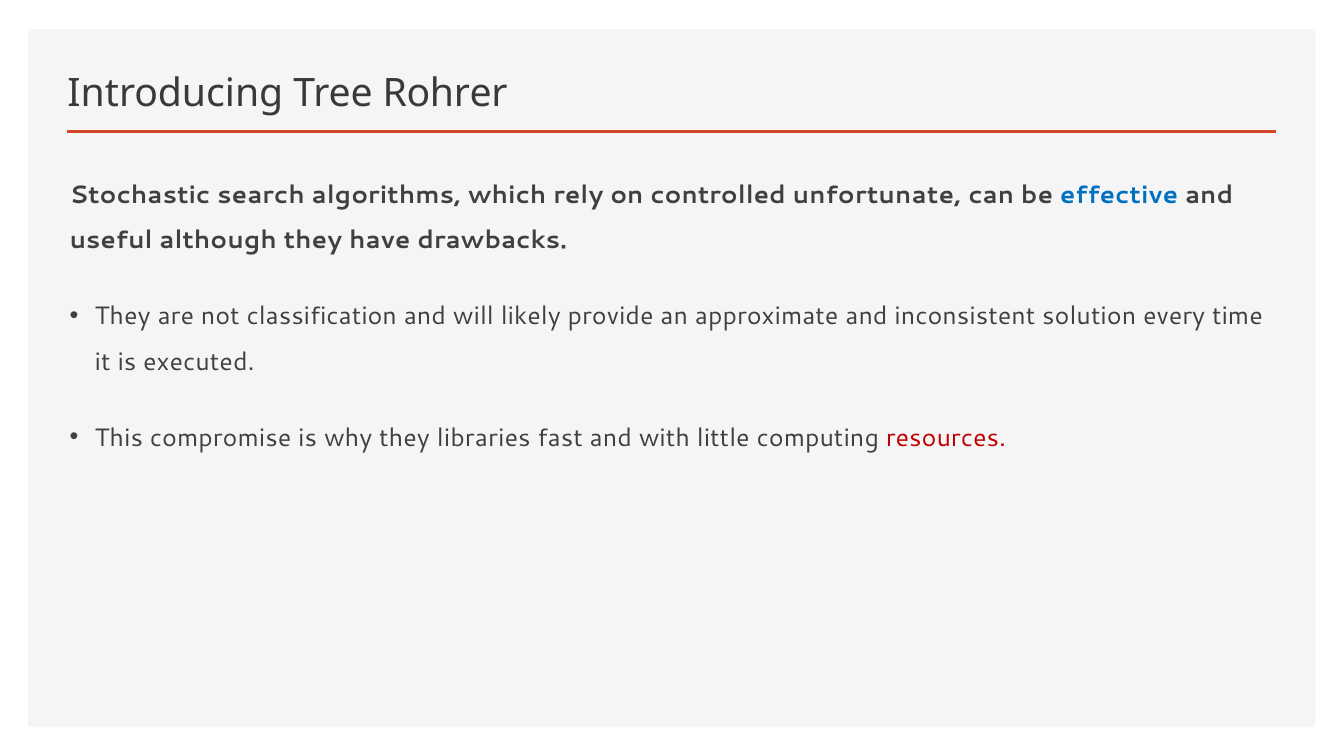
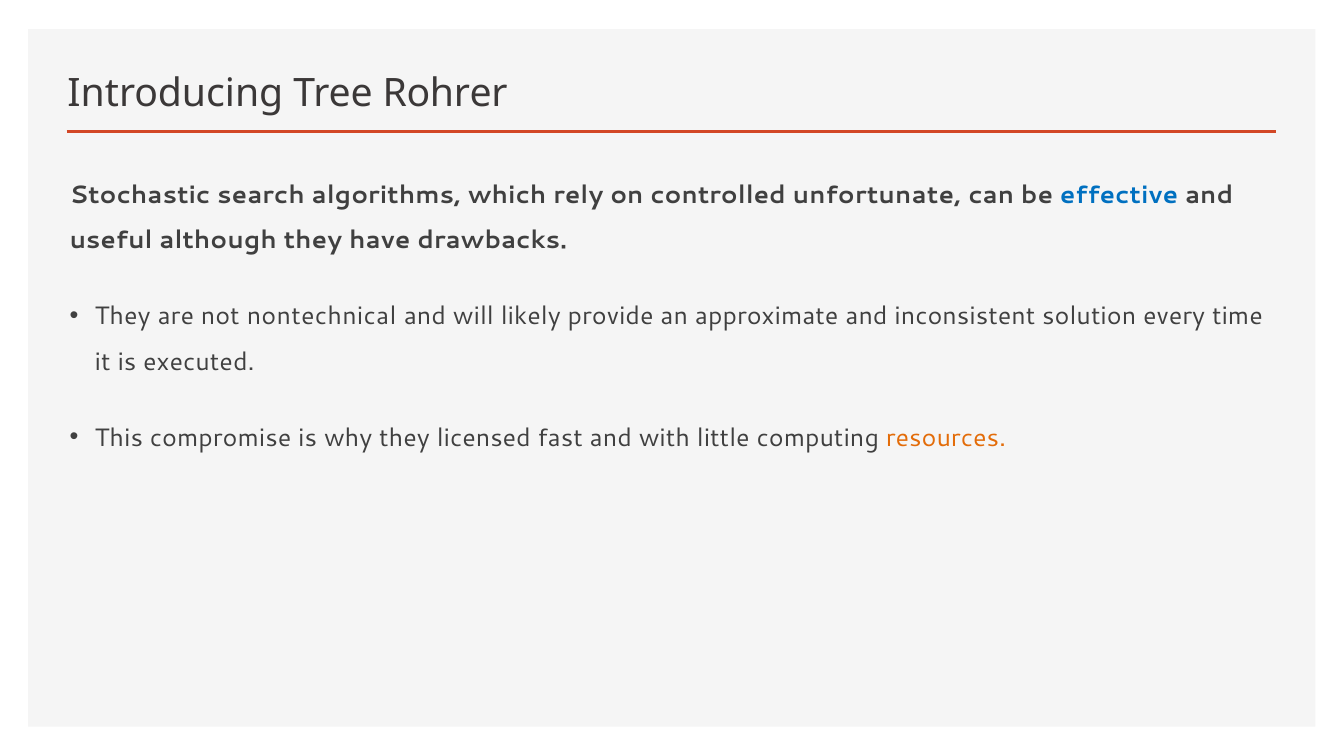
classification: classification -> nontechnical
libraries: libraries -> licensed
resources colour: red -> orange
